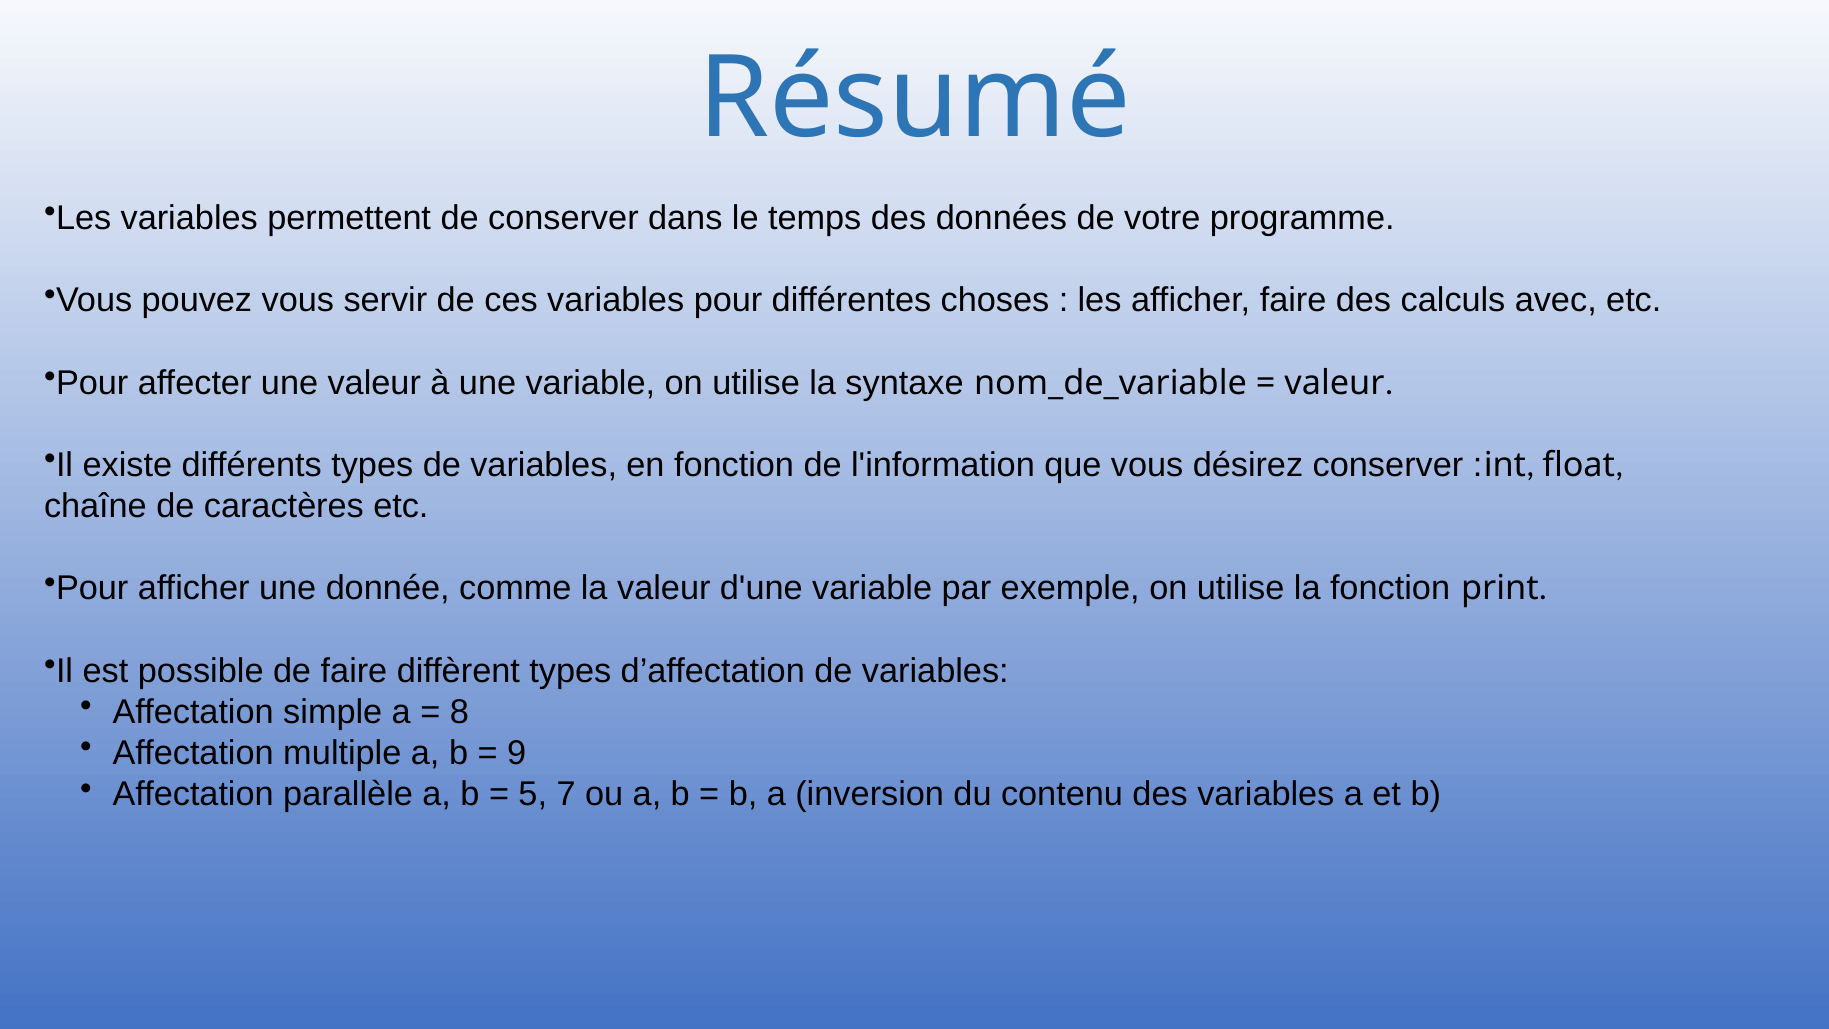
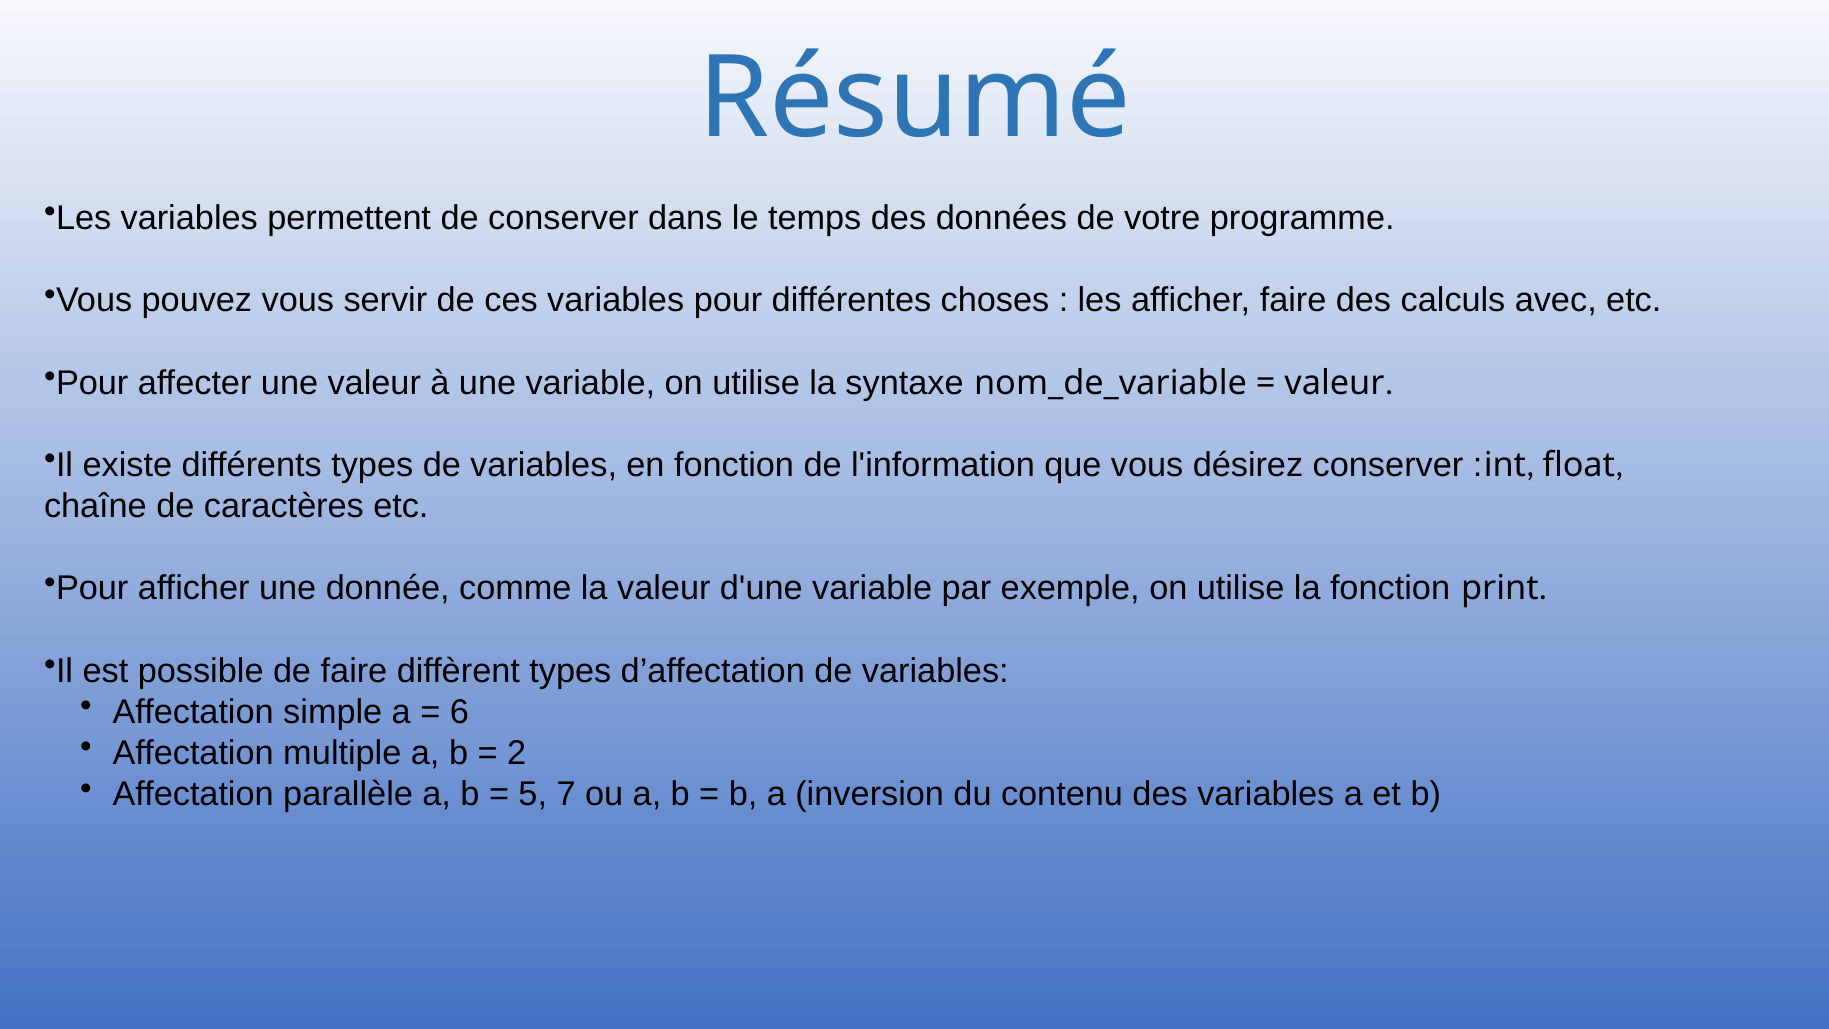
8: 8 -> 6
9: 9 -> 2
